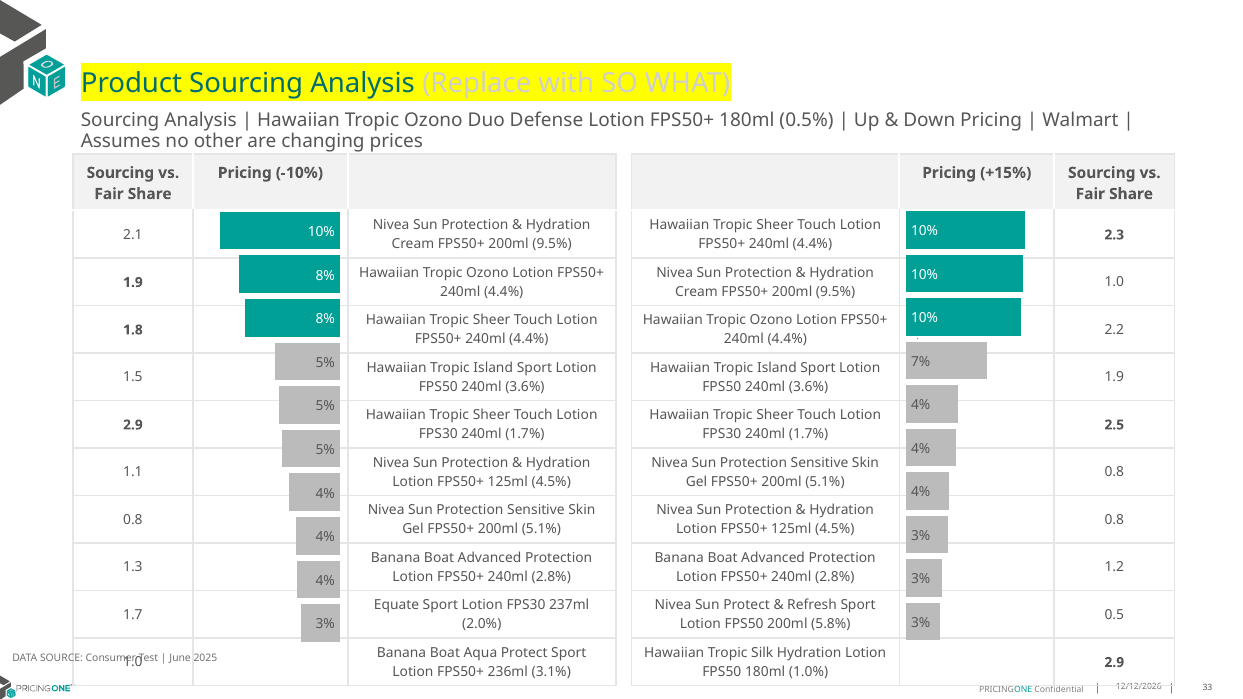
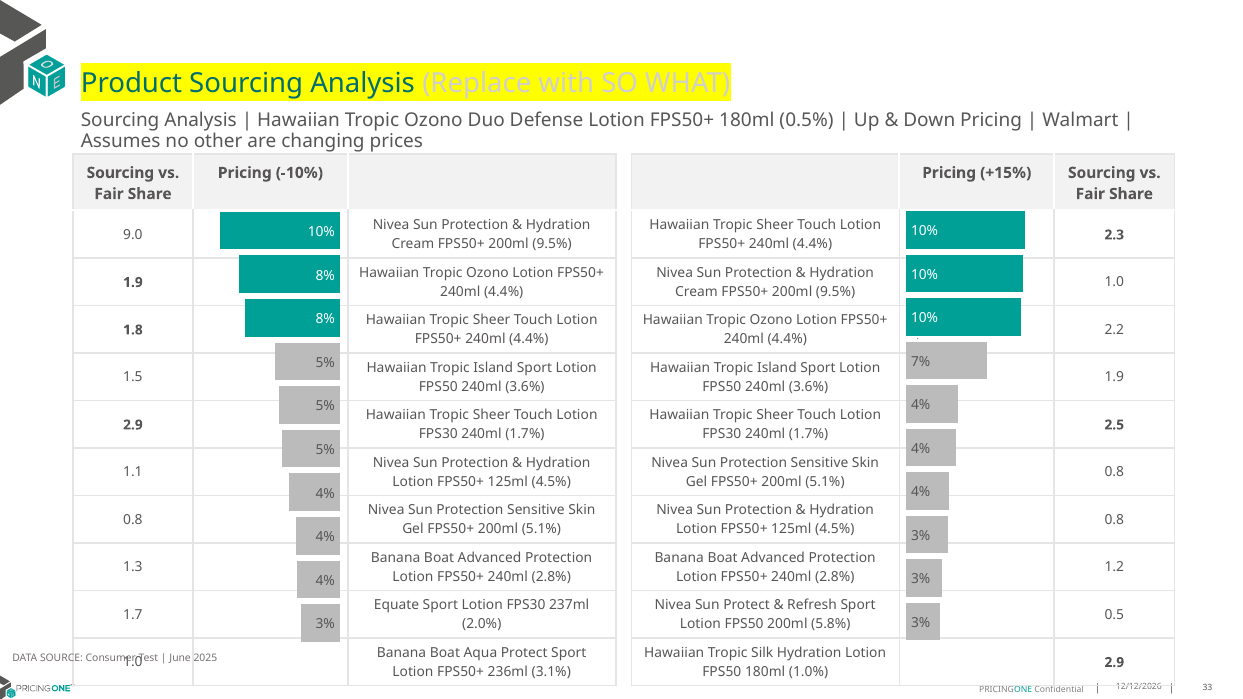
2.1: 2.1 -> 9.0
